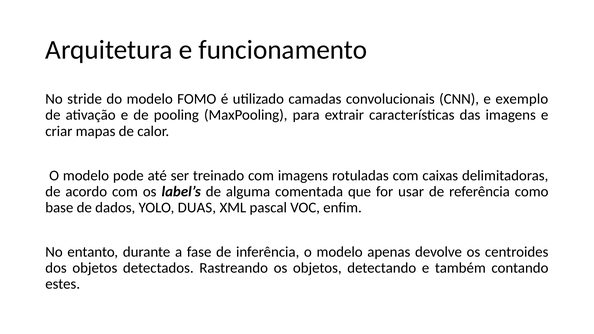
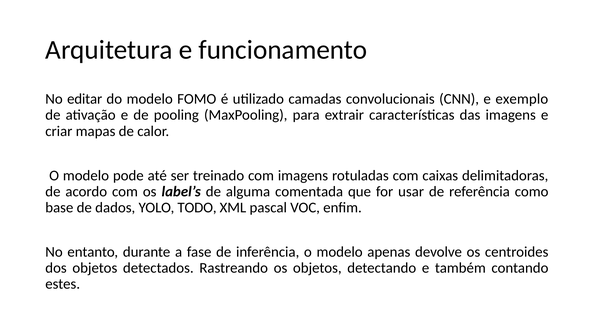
stride: stride -> editar
DUAS: DUAS -> TODO
